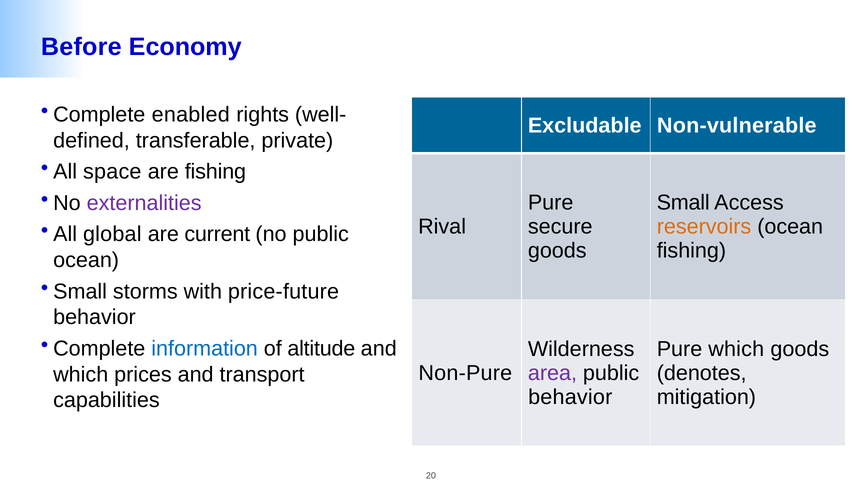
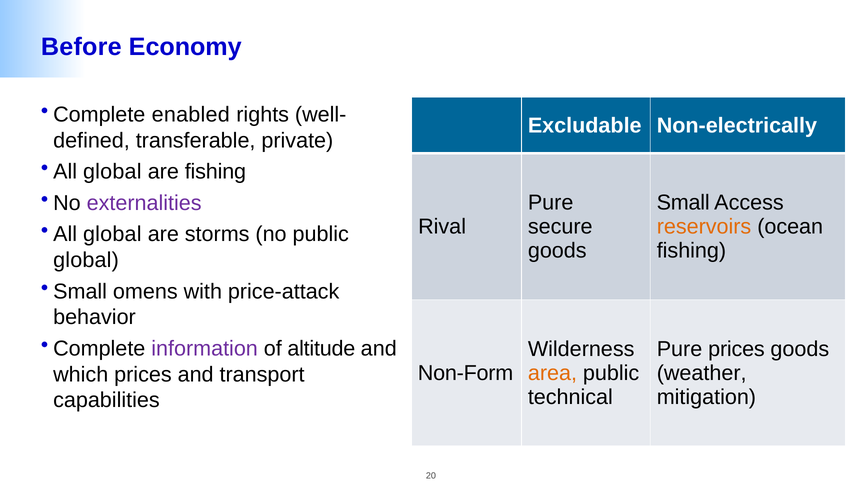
Non-vulnerable: Non-vulnerable -> Non-electrically
space at (112, 172): space -> global
current: current -> storms
ocean at (86, 260): ocean -> global
storms: storms -> omens
price-future: price-future -> price-attack
information colour: blue -> purple
Pure which: which -> prices
Non-Pure: Non-Pure -> Non-Form
area colour: purple -> orange
denotes: denotes -> weather
behavior at (570, 397): behavior -> technical
